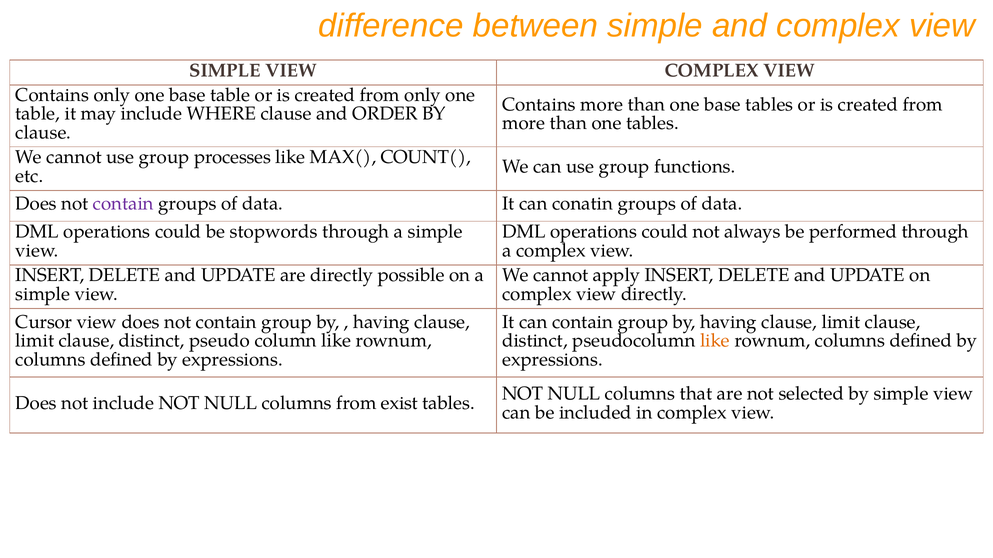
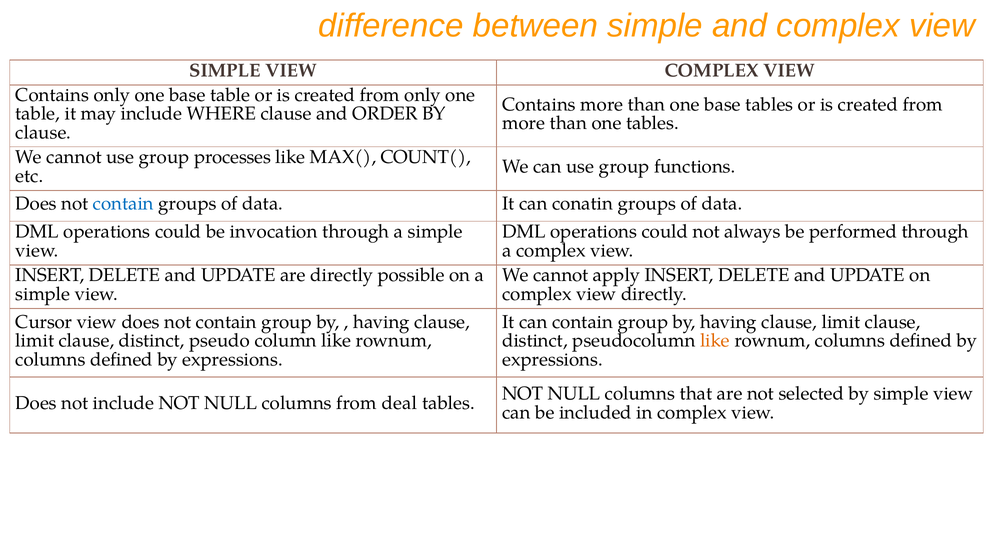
contain at (123, 204) colour: purple -> blue
stopwords: stopwords -> invocation
exist: exist -> deal
